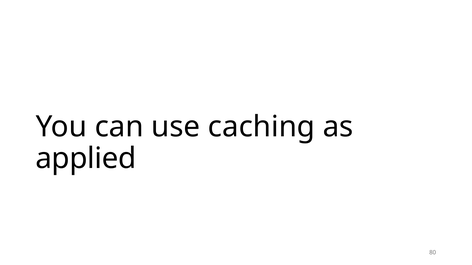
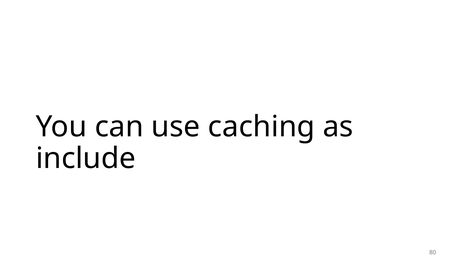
applied: applied -> include
